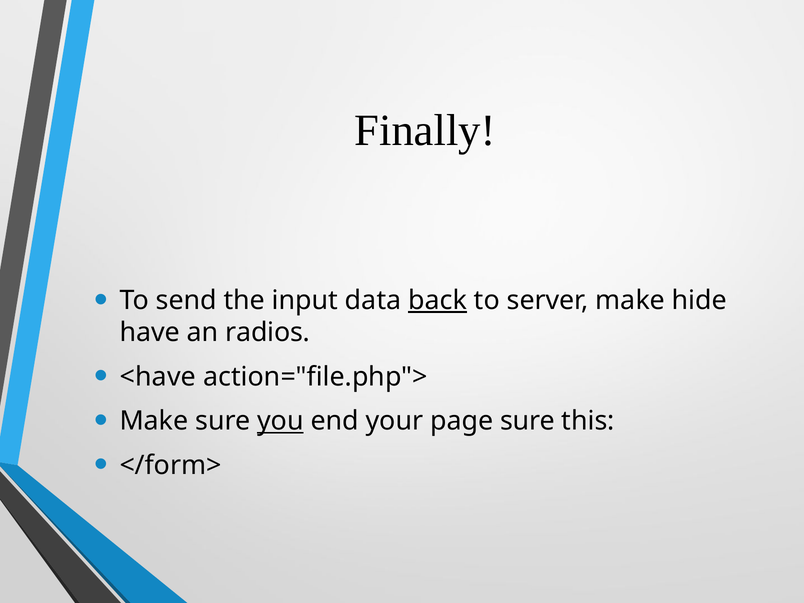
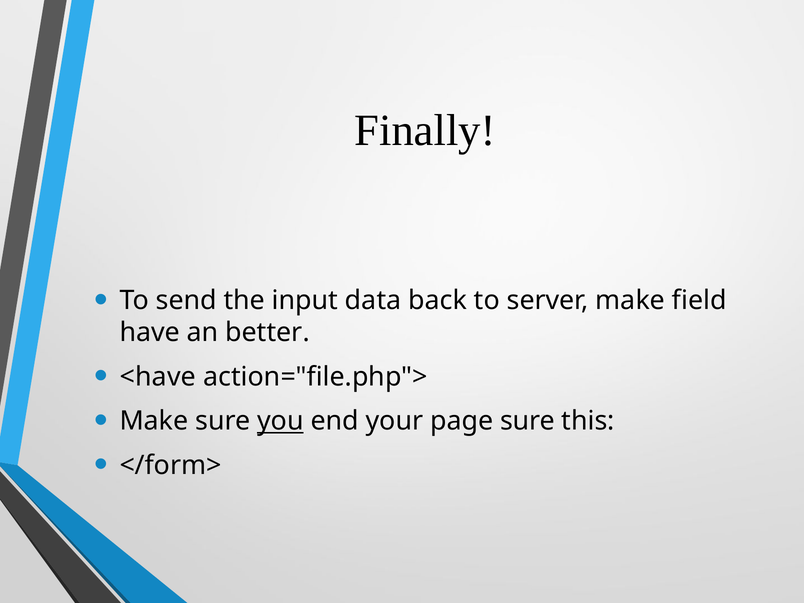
back underline: present -> none
hide: hide -> field
radios: radios -> better
